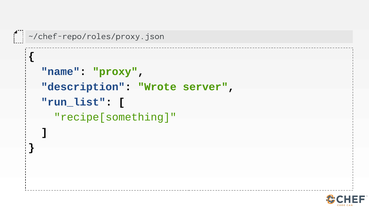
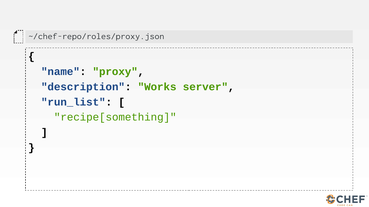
Wrote: Wrote -> Works
